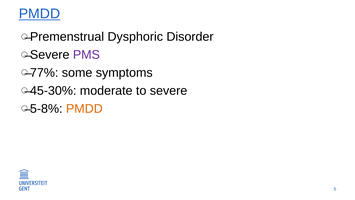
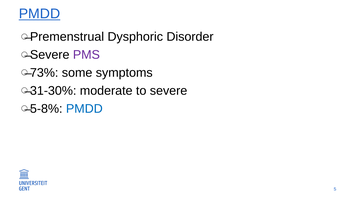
77%: 77% -> 73%
45-30%: 45-30% -> 31-30%
PMDD at (84, 109) colour: orange -> blue
